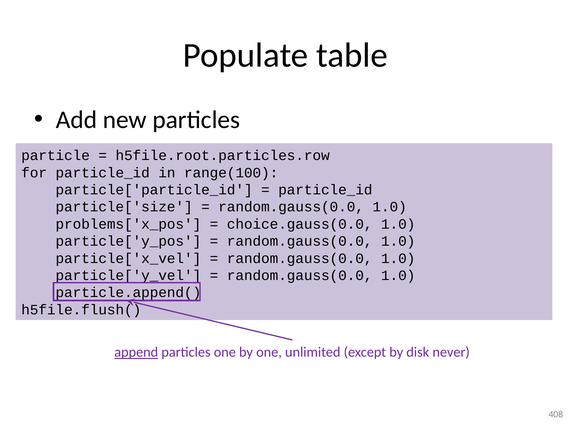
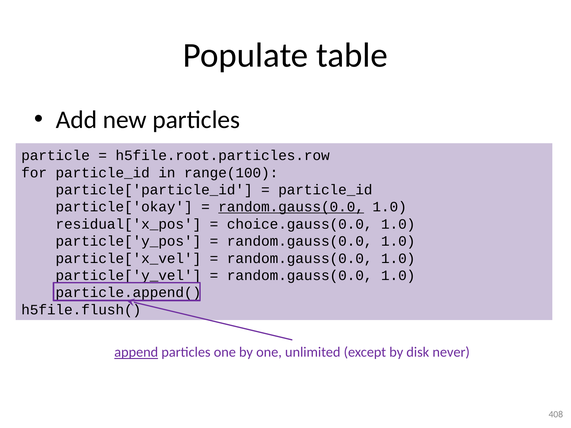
particle['size: particle['size -> particle['okay
random.gauss(0.0 at (291, 207) underline: none -> present
problems['x_pos: problems['x_pos -> residual['x_pos
